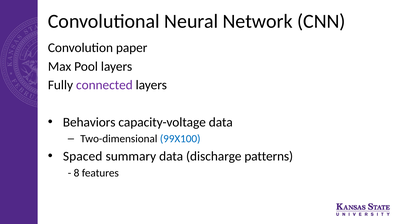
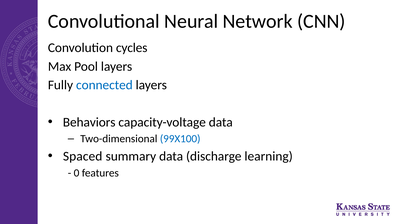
paper: paper -> cycles
connected colour: purple -> blue
patterns: patterns -> learning
8: 8 -> 0
